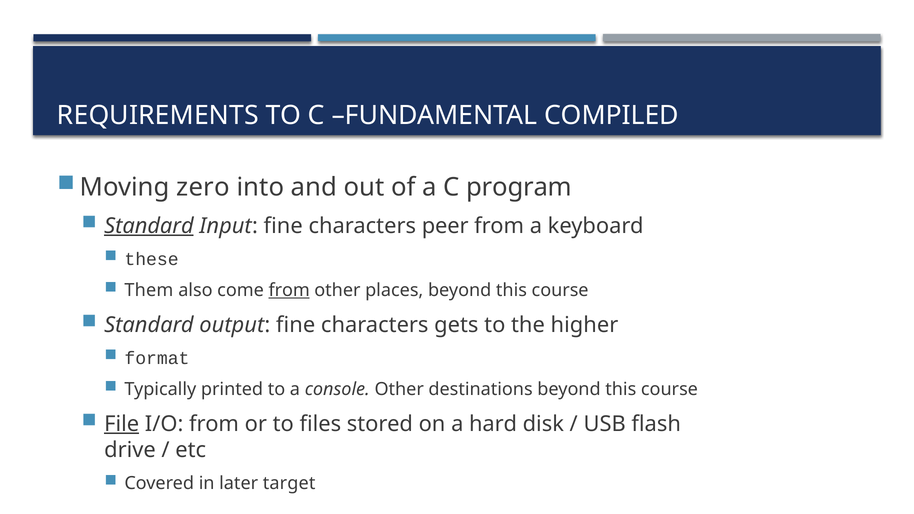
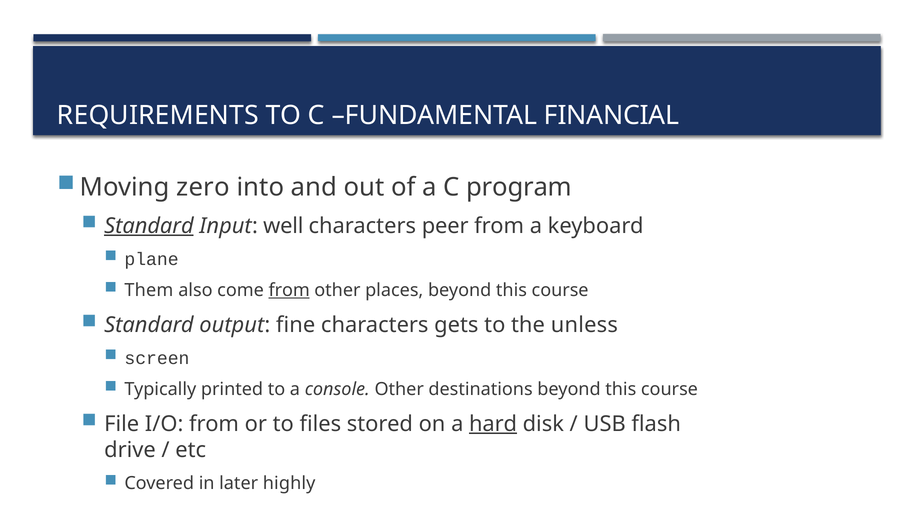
COMPILED: COMPILED -> FINANCIAL
Input fine: fine -> well
these: these -> plane
higher: higher -> unless
format: format -> screen
File underline: present -> none
hard underline: none -> present
target: target -> highly
